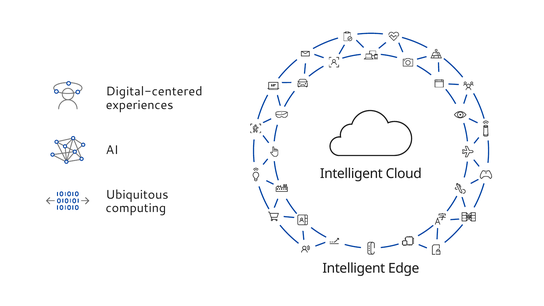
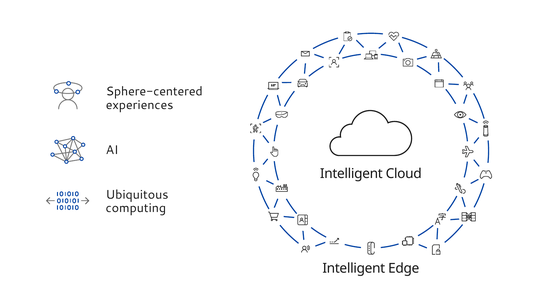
Digital-centered: Digital-centered -> Sphere-centered
